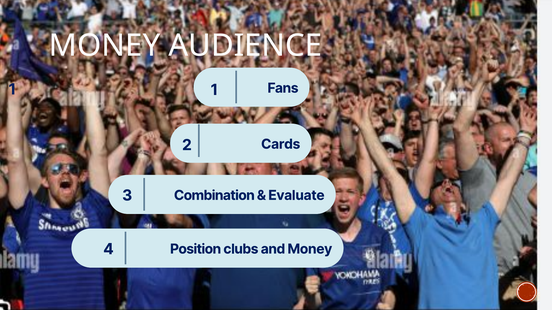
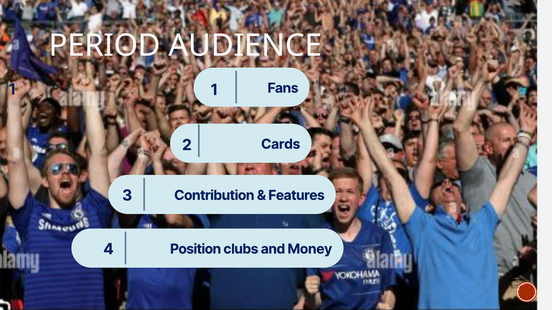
MONEY at (105, 46): MONEY -> PERIOD
Combination: Combination -> Contribution
Evaluate: Evaluate -> Features
